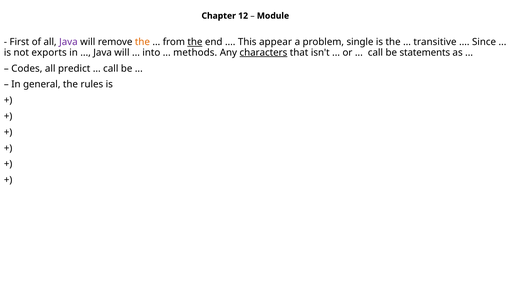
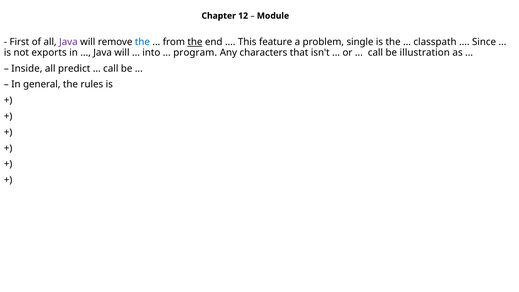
the at (142, 42) colour: orange -> blue
appear: appear -> feature
transitive: transitive -> classpath
methods: methods -> program
characters underline: present -> none
statements: statements -> illustration
Codes: Codes -> Inside
